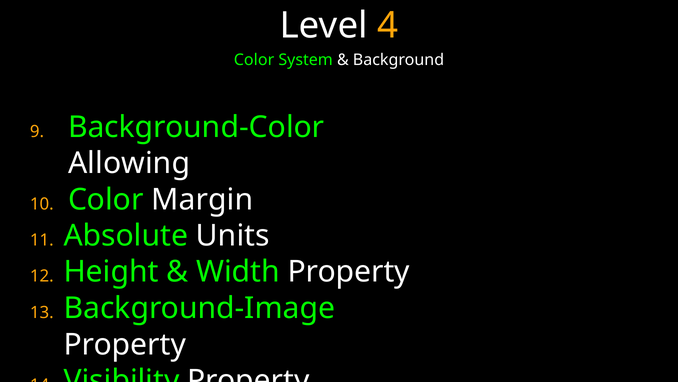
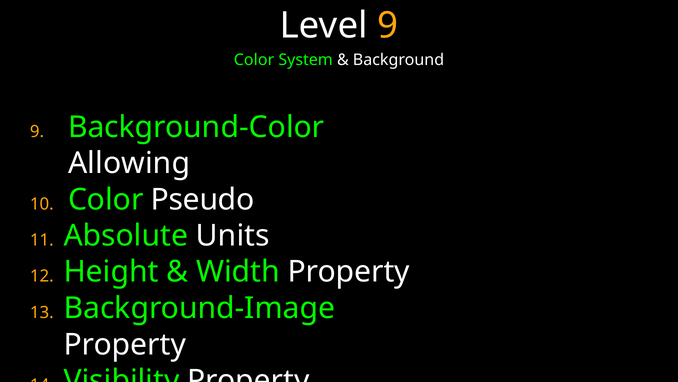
Level 4: 4 -> 9
Margin: Margin -> Pseudo
